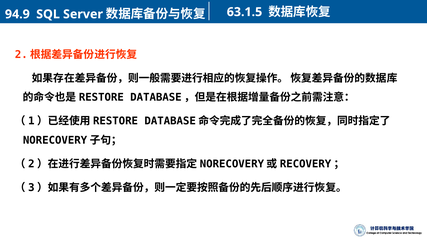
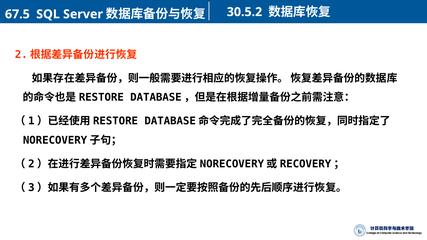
94.9: 94.9 -> 67.5
63.1.5: 63.1.5 -> 30.5.2
